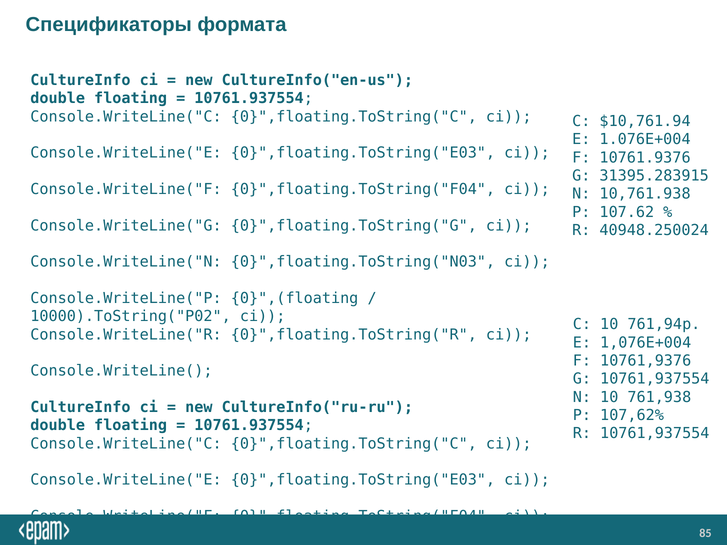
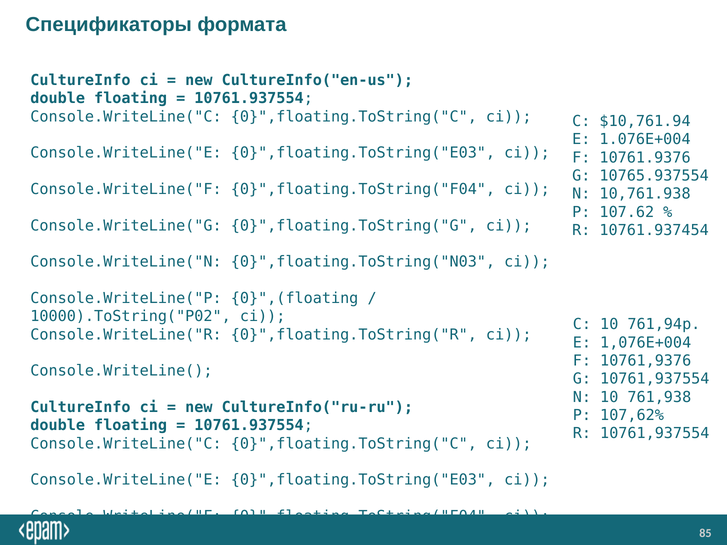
31395.283915: 31395.283915 -> 10765.937554
40948.250024: 40948.250024 -> 10761.937454
